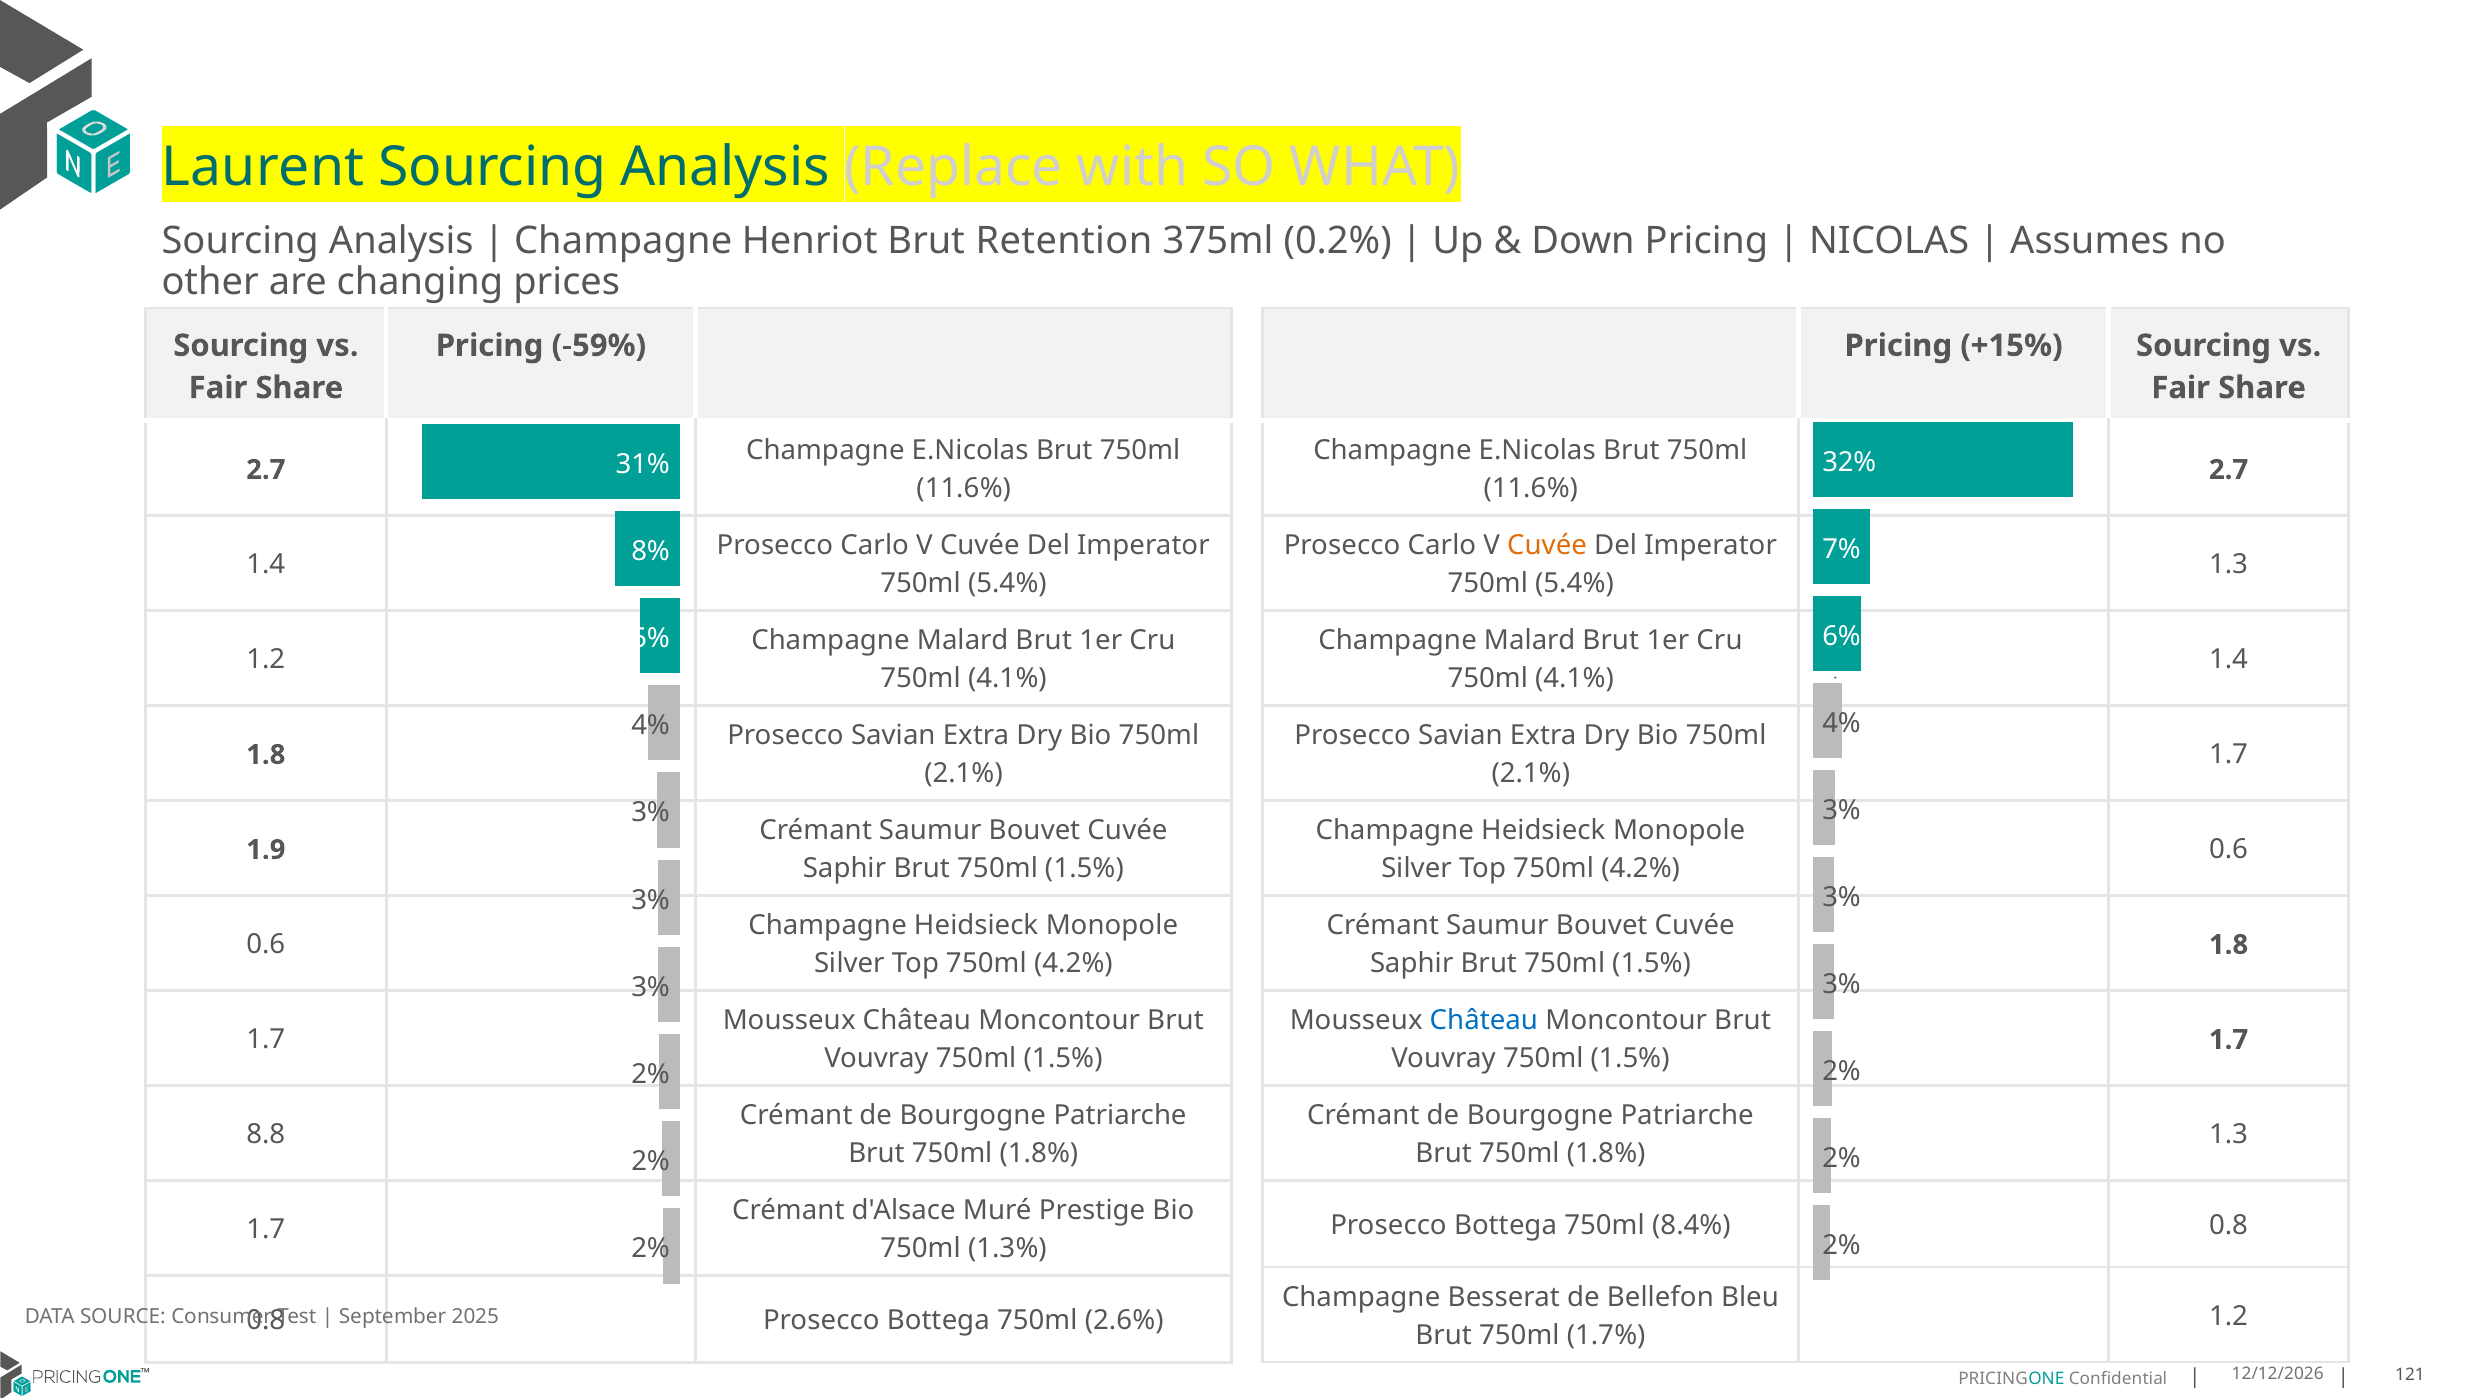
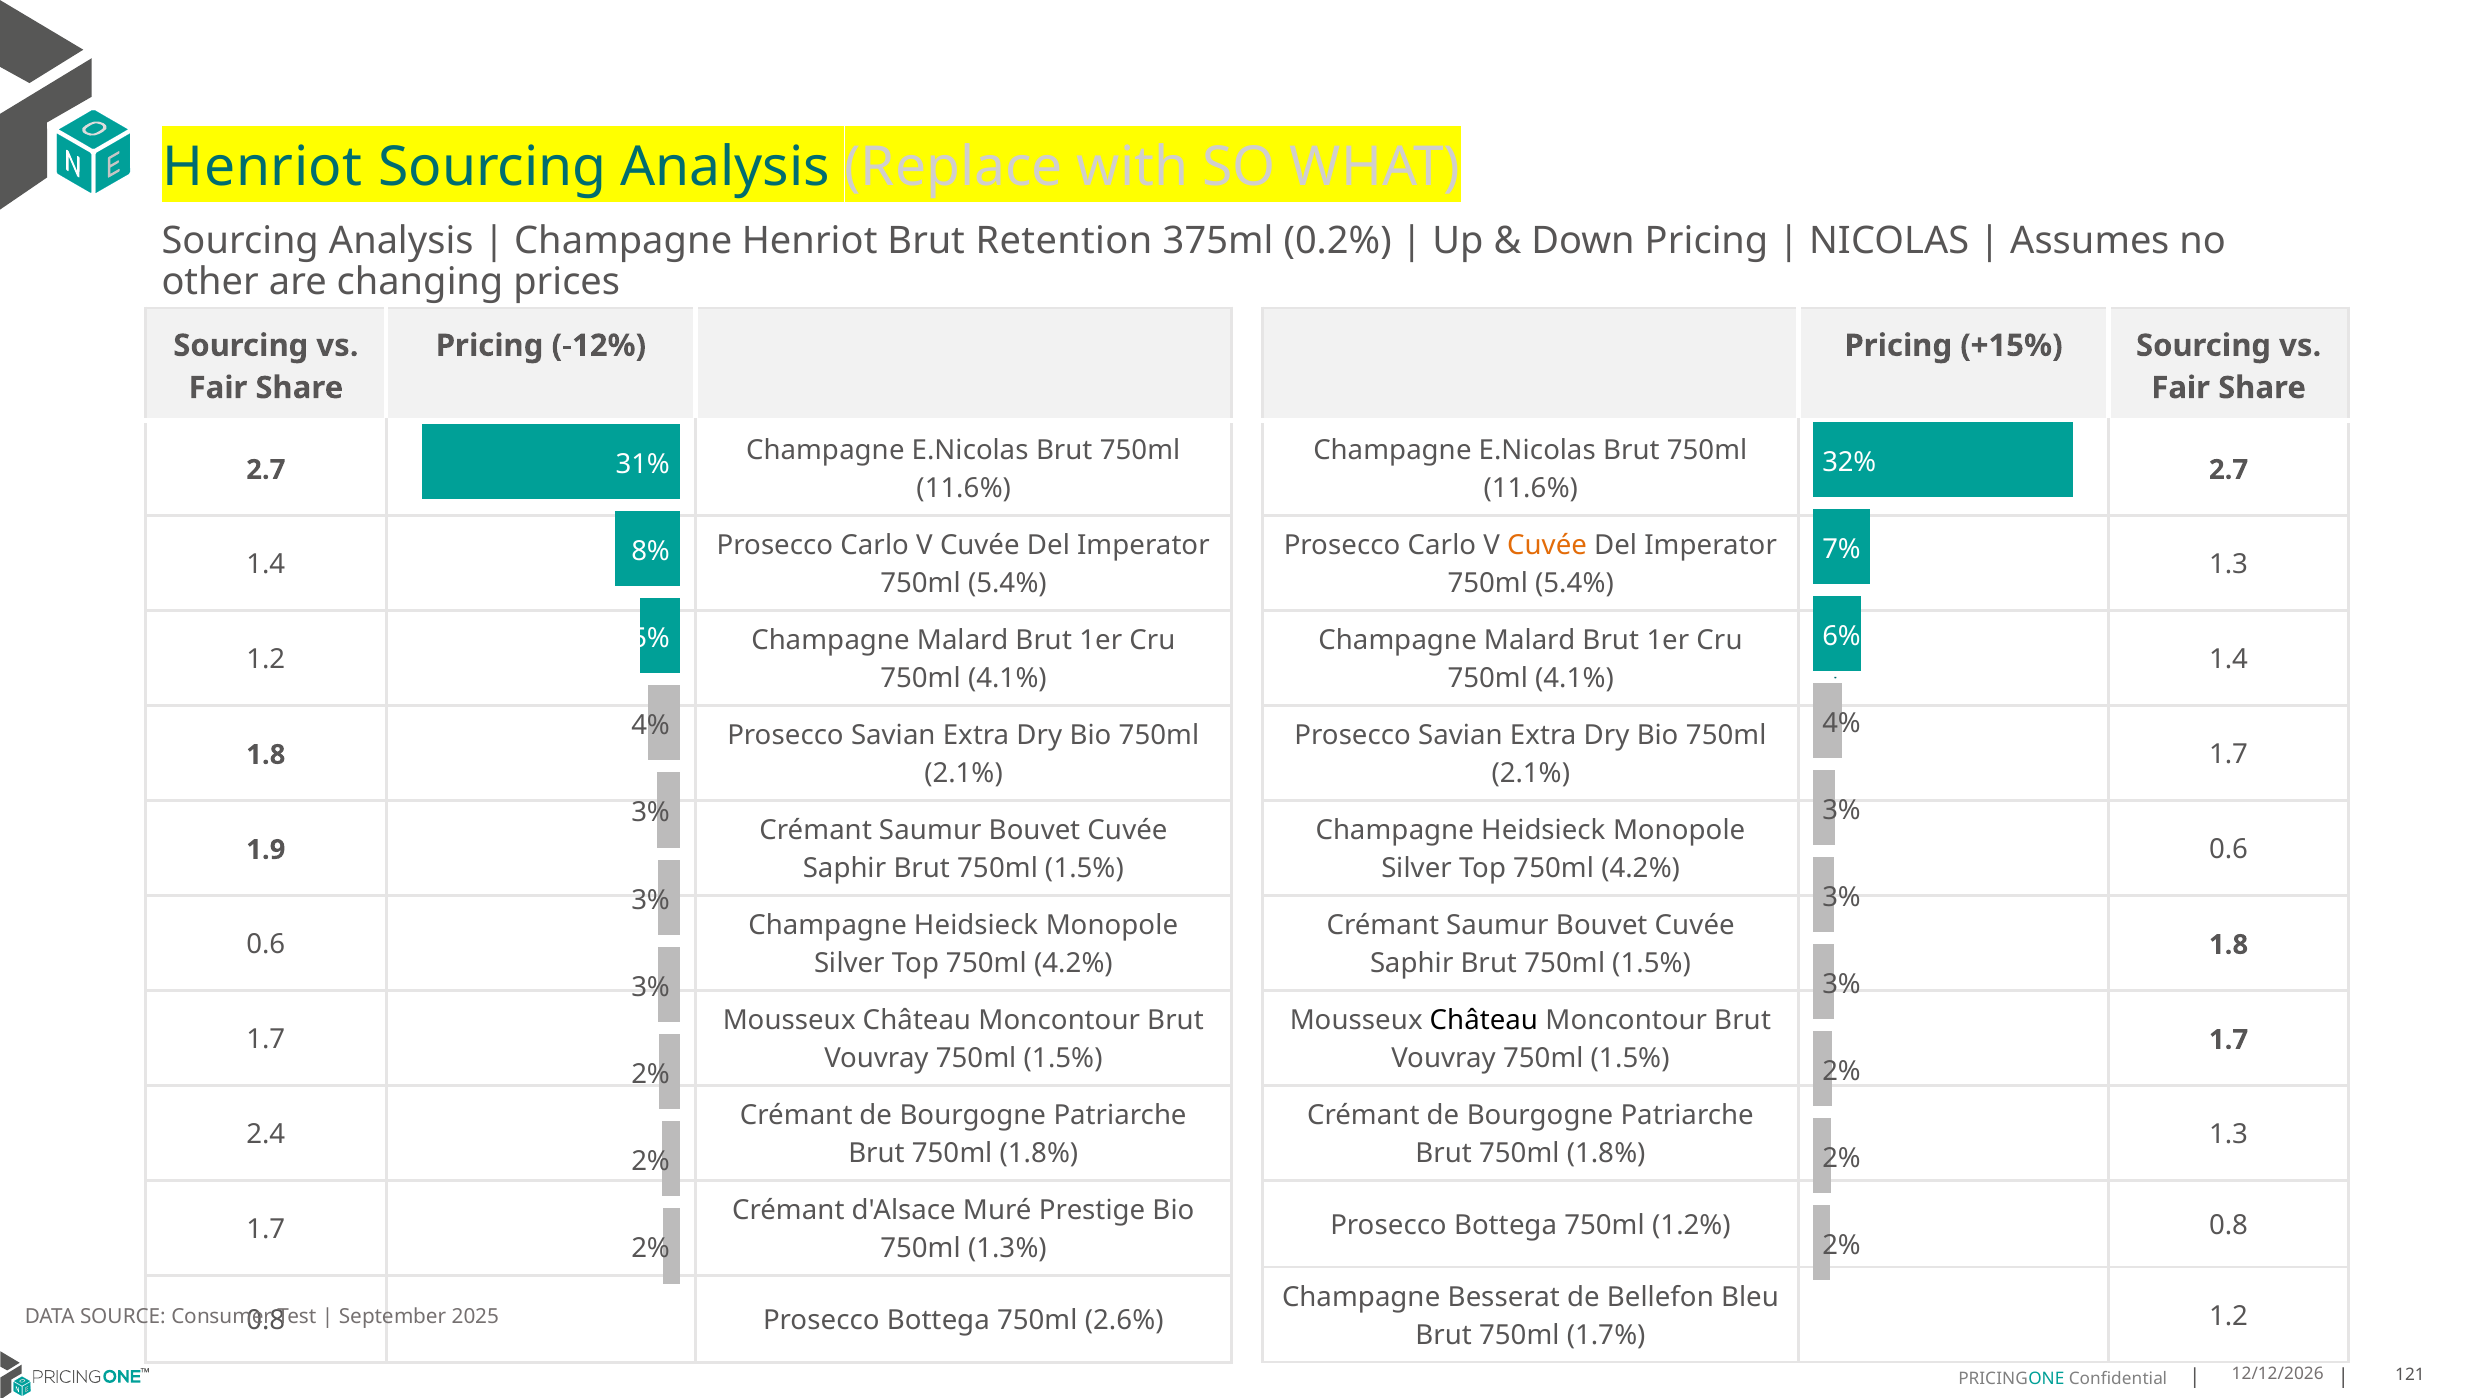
Laurent at (263, 167): Laurent -> Henriot
-59%: -59% -> -12%
Château at (1484, 1021) colour: blue -> black
8.8: 8.8 -> 2.4
8.4%: 8.4% -> 1.2%
